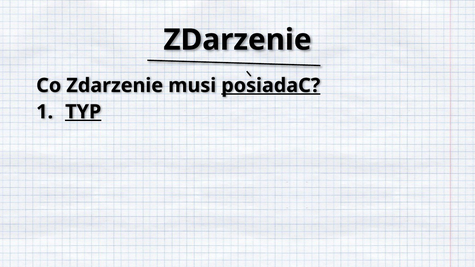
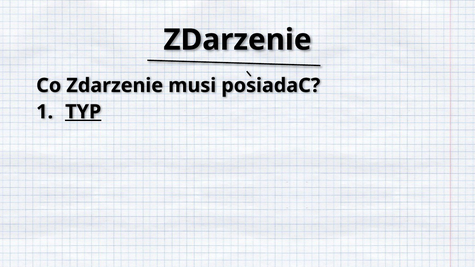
posiadaC underline: present -> none
